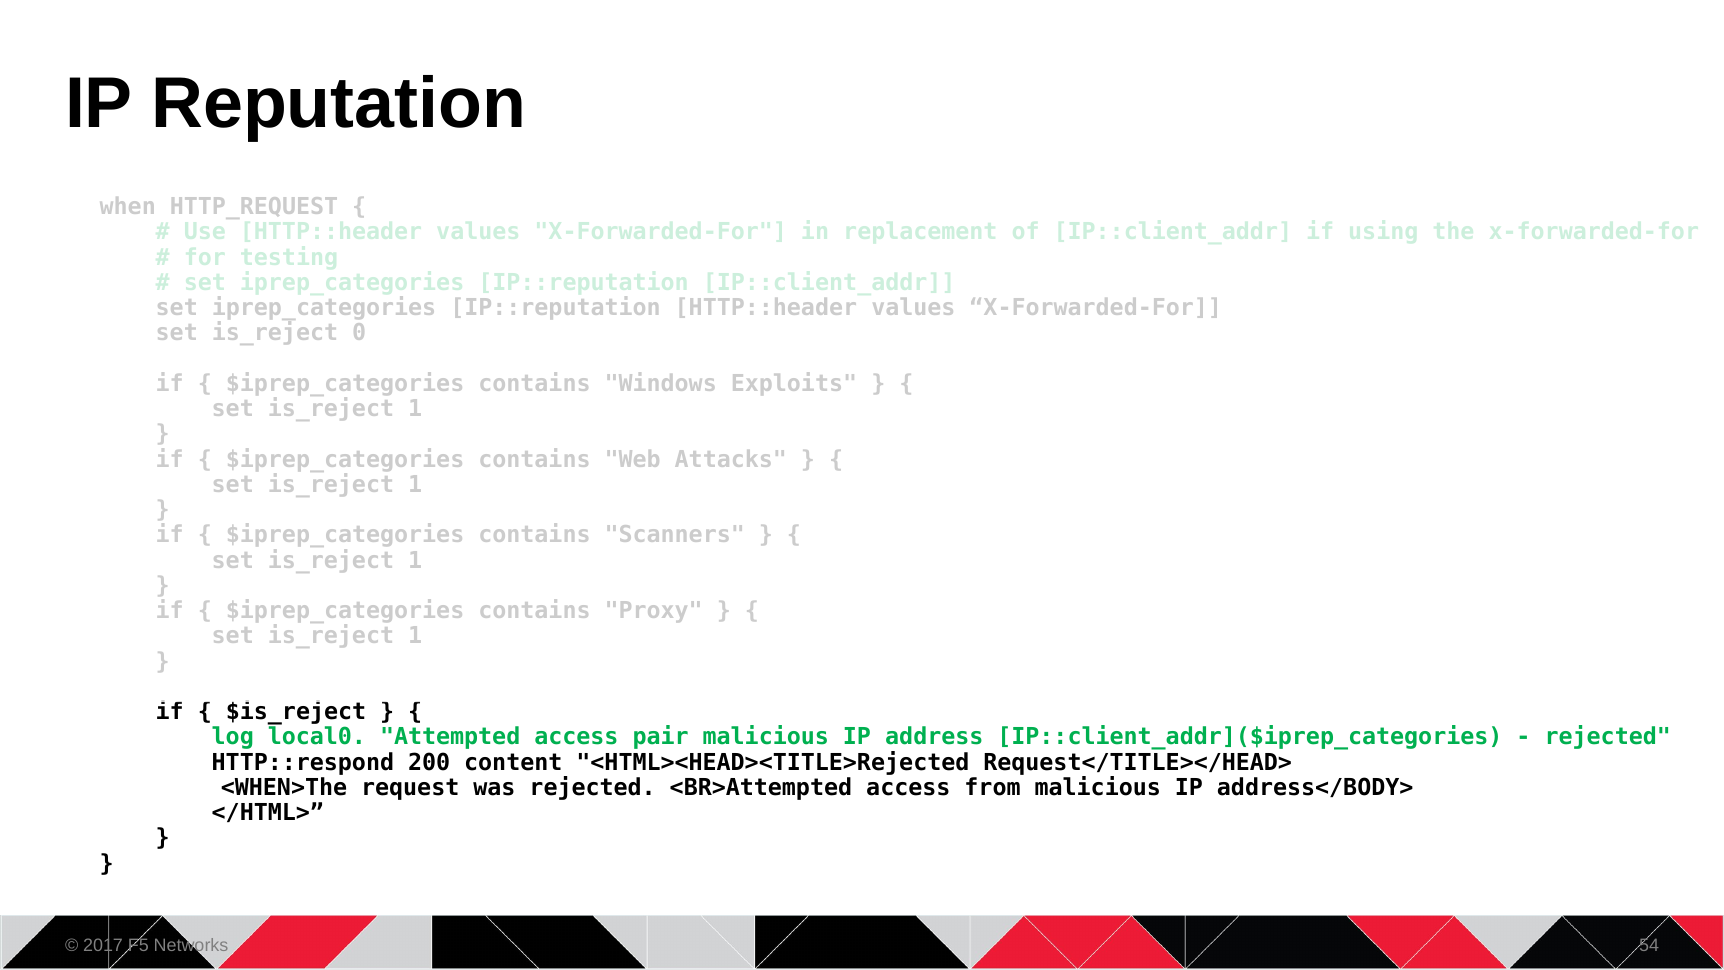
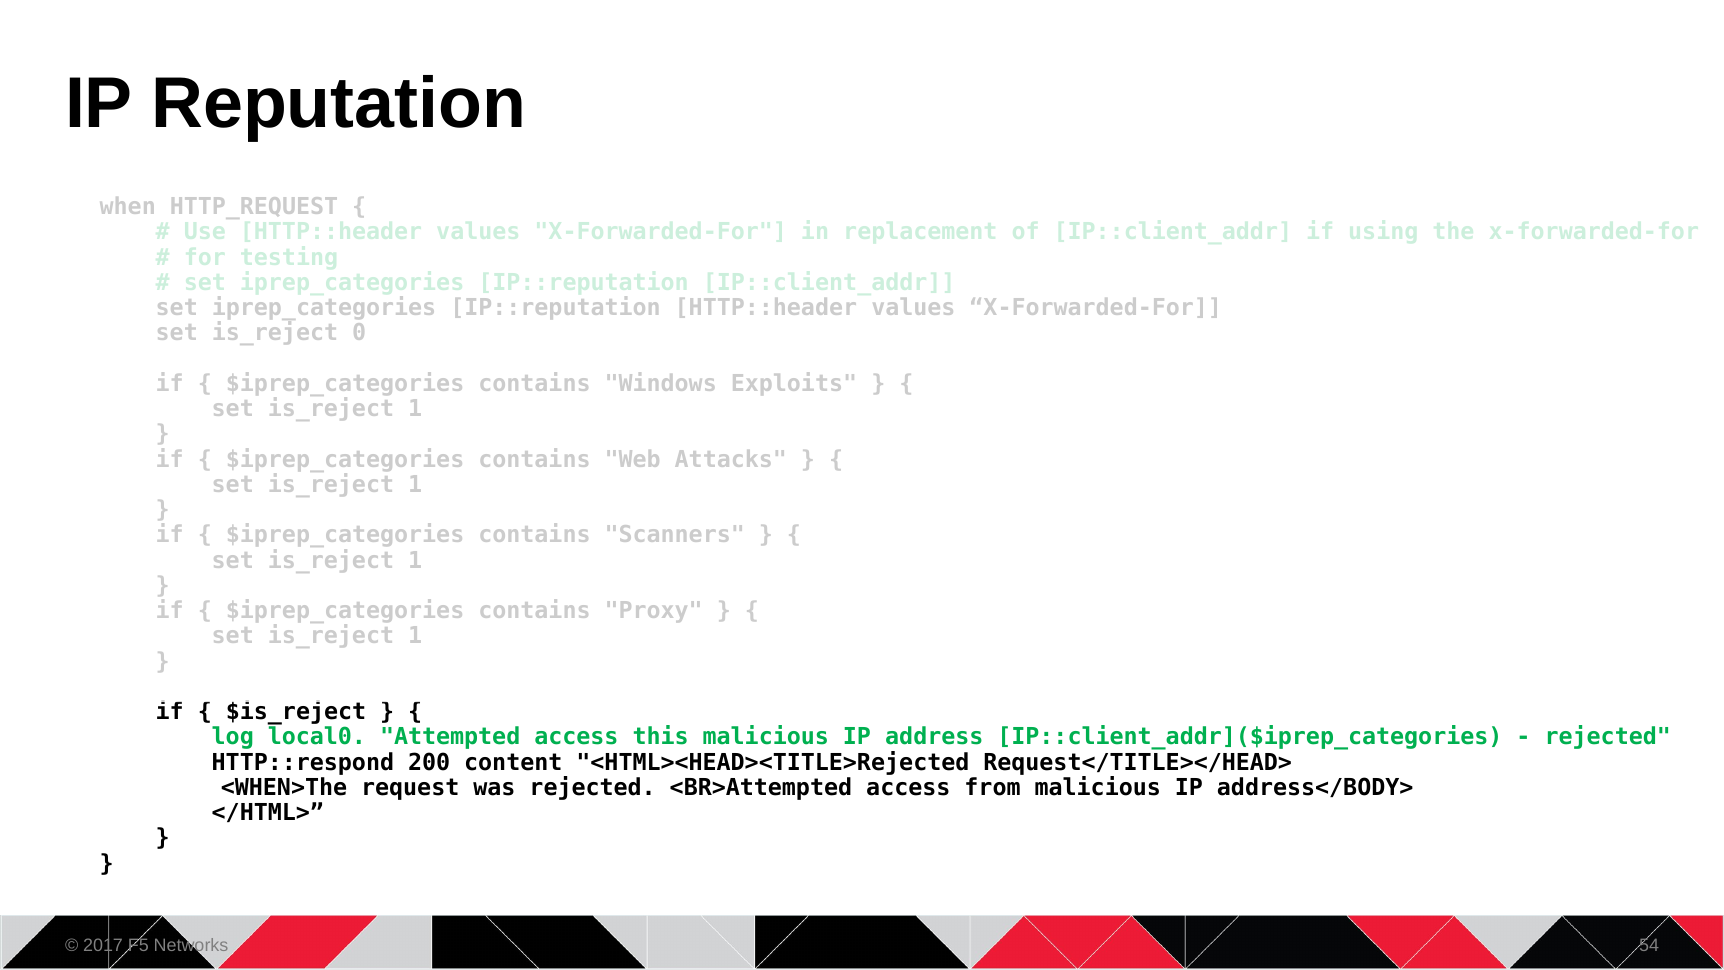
pair: pair -> this
